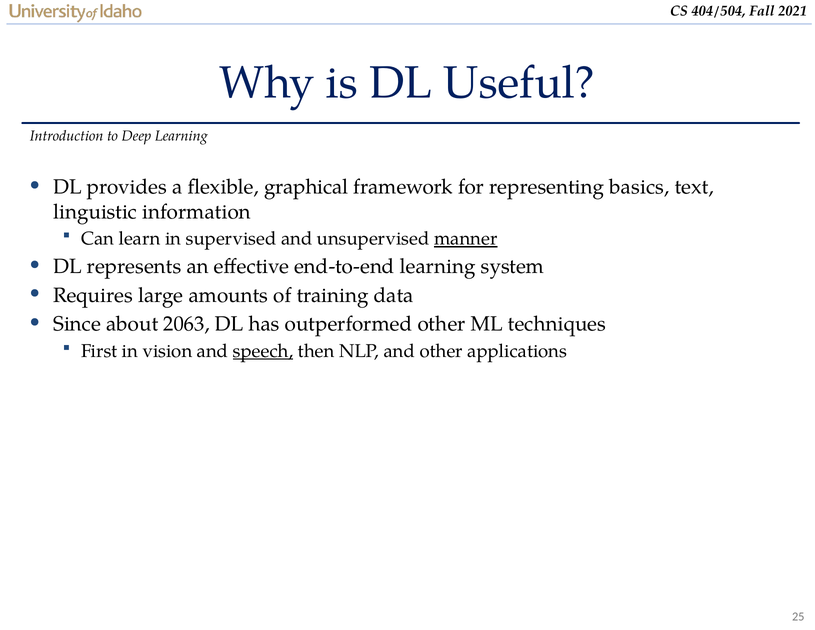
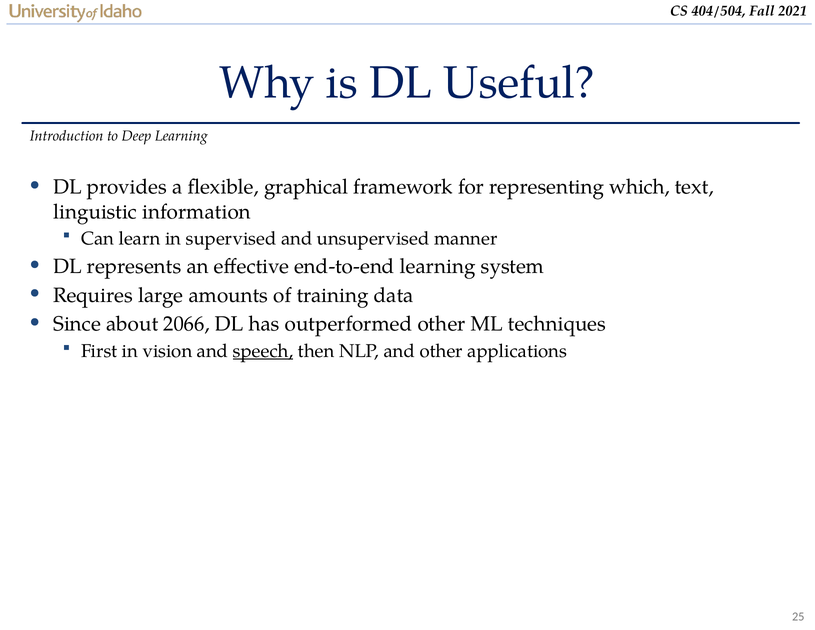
basics: basics -> which
manner underline: present -> none
2063: 2063 -> 2066
